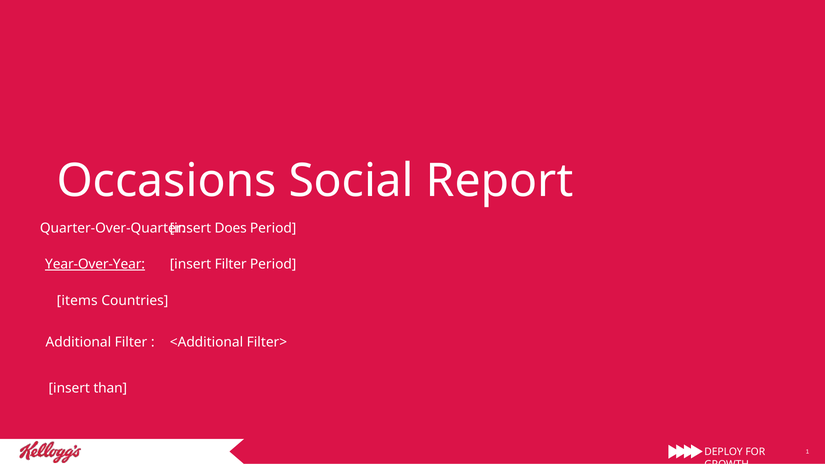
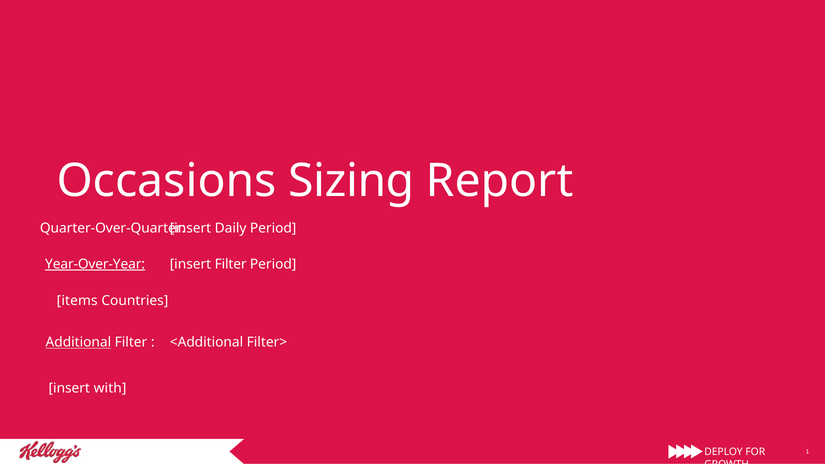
Social: Social -> Sizing
Does: Does -> Daily
Additional underline: none -> present
than: than -> with
